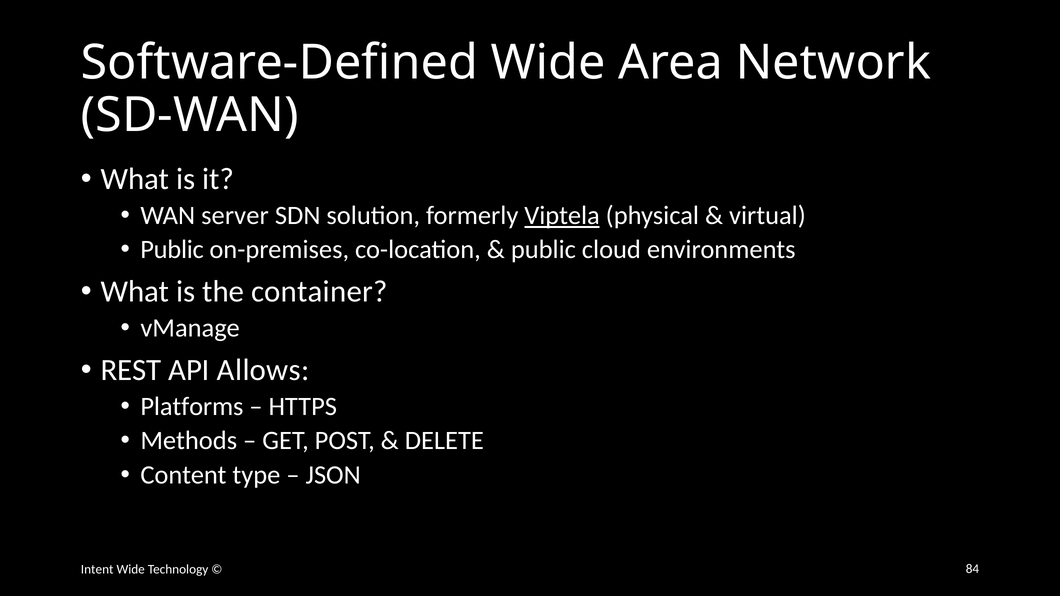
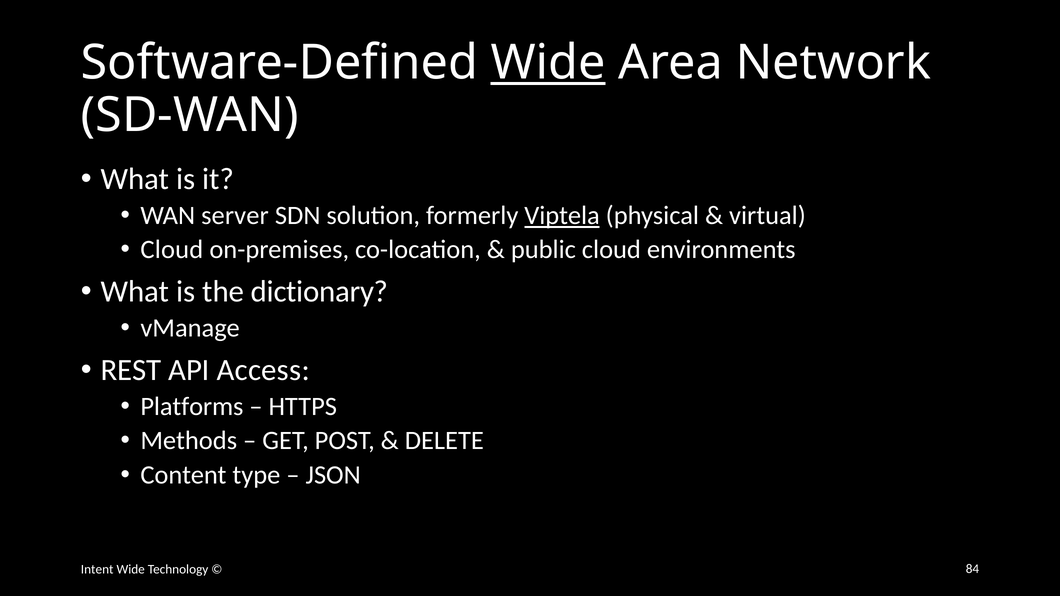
Wide at (548, 63) underline: none -> present
Public at (172, 250): Public -> Cloud
container: container -> dictionary
Allows: Allows -> Access
